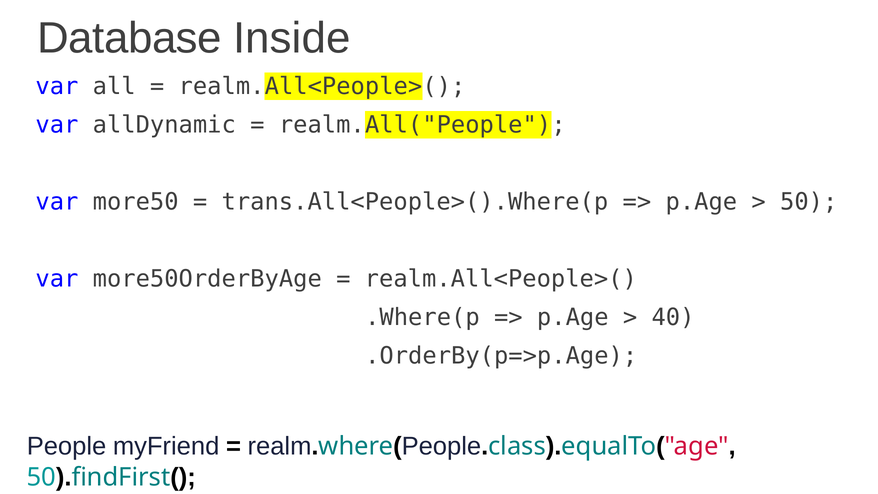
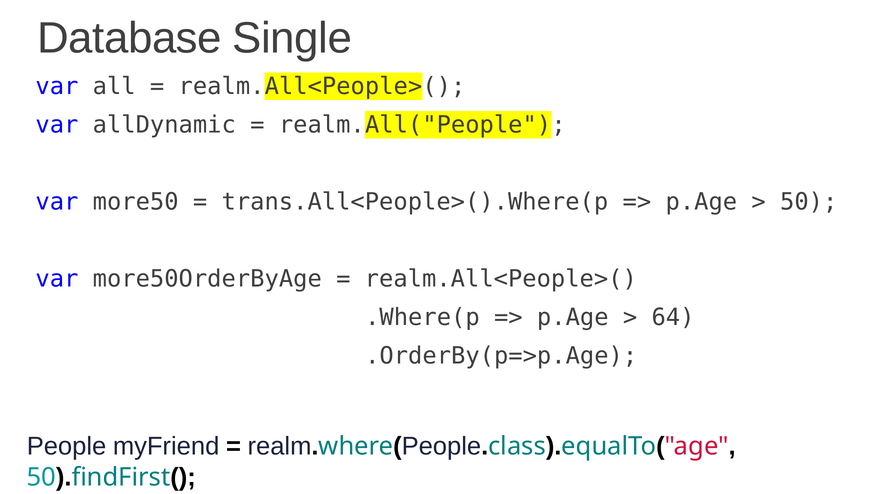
Inside: Inside -> Single
40: 40 -> 64
